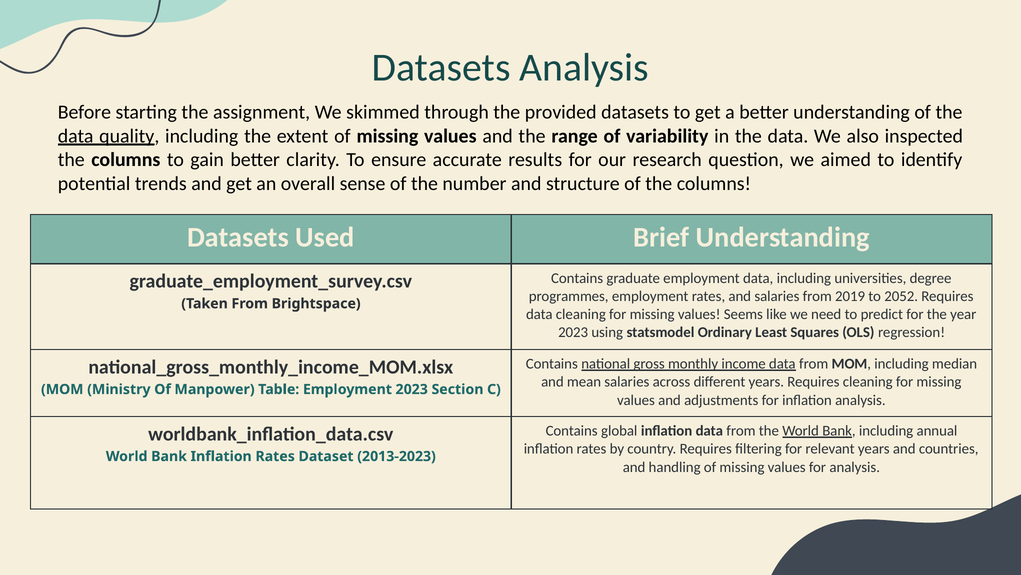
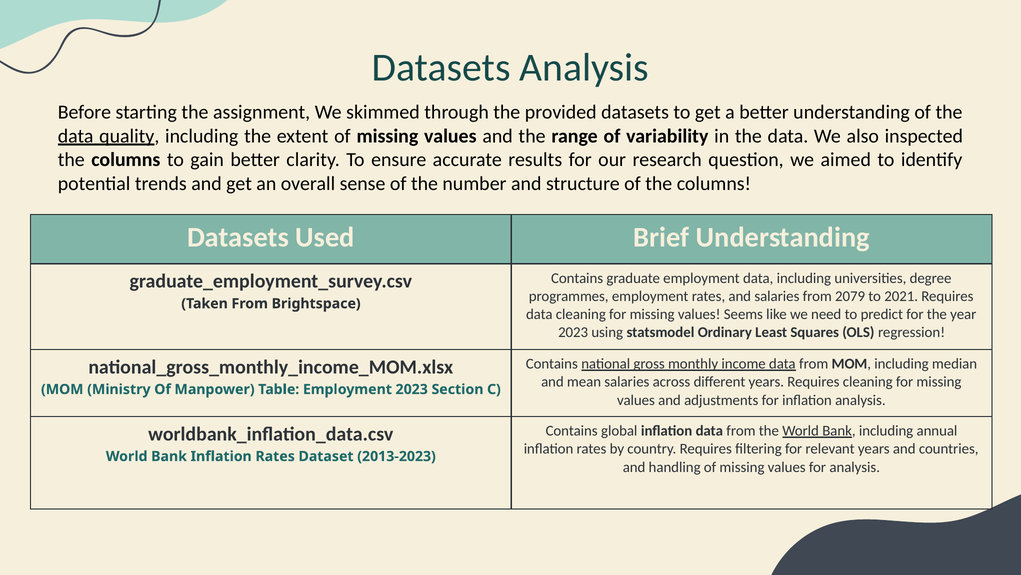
2019: 2019 -> 2079
2052: 2052 -> 2021
